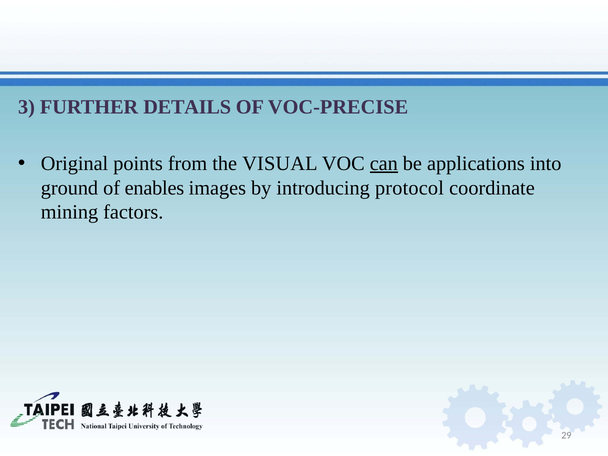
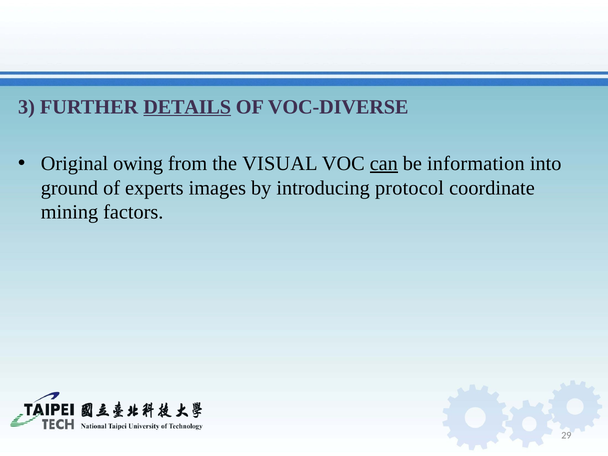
DETAILS underline: none -> present
VOC-PRECISE: VOC-PRECISE -> VOC-DIVERSE
points: points -> owing
applications: applications -> information
enables: enables -> experts
